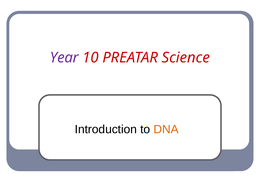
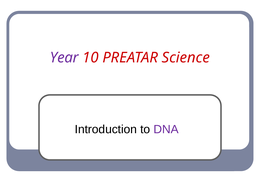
DNA colour: orange -> purple
